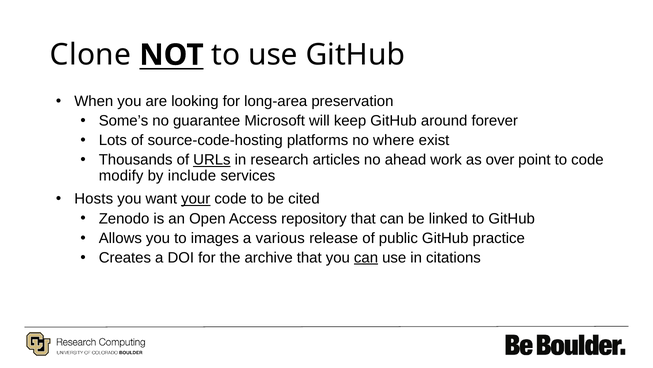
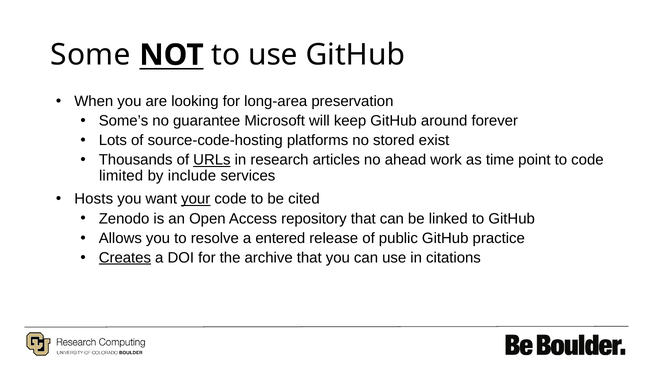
Clone: Clone -> Some
where: where -> stored
over: over -> time
modify: modify -> limited
images: images -> resolve
various: various -> entered
Creates underline: none -> present
can at (366, 257) underline: present -> none
